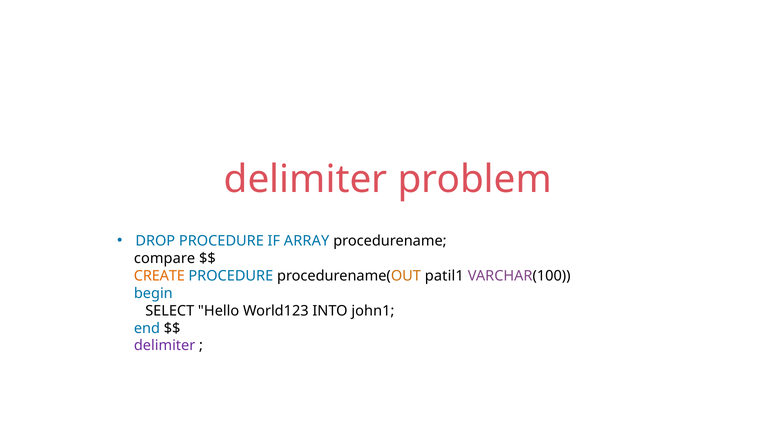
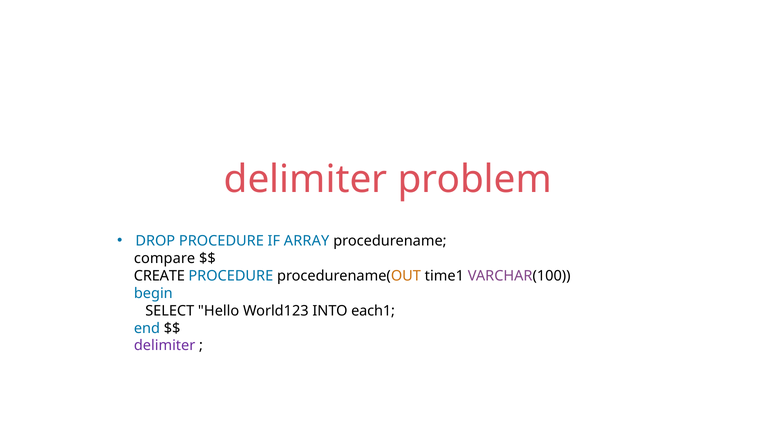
CREATE colour: orange -> black
patil1: patil1 -> time1
john1: john1 -> each1
